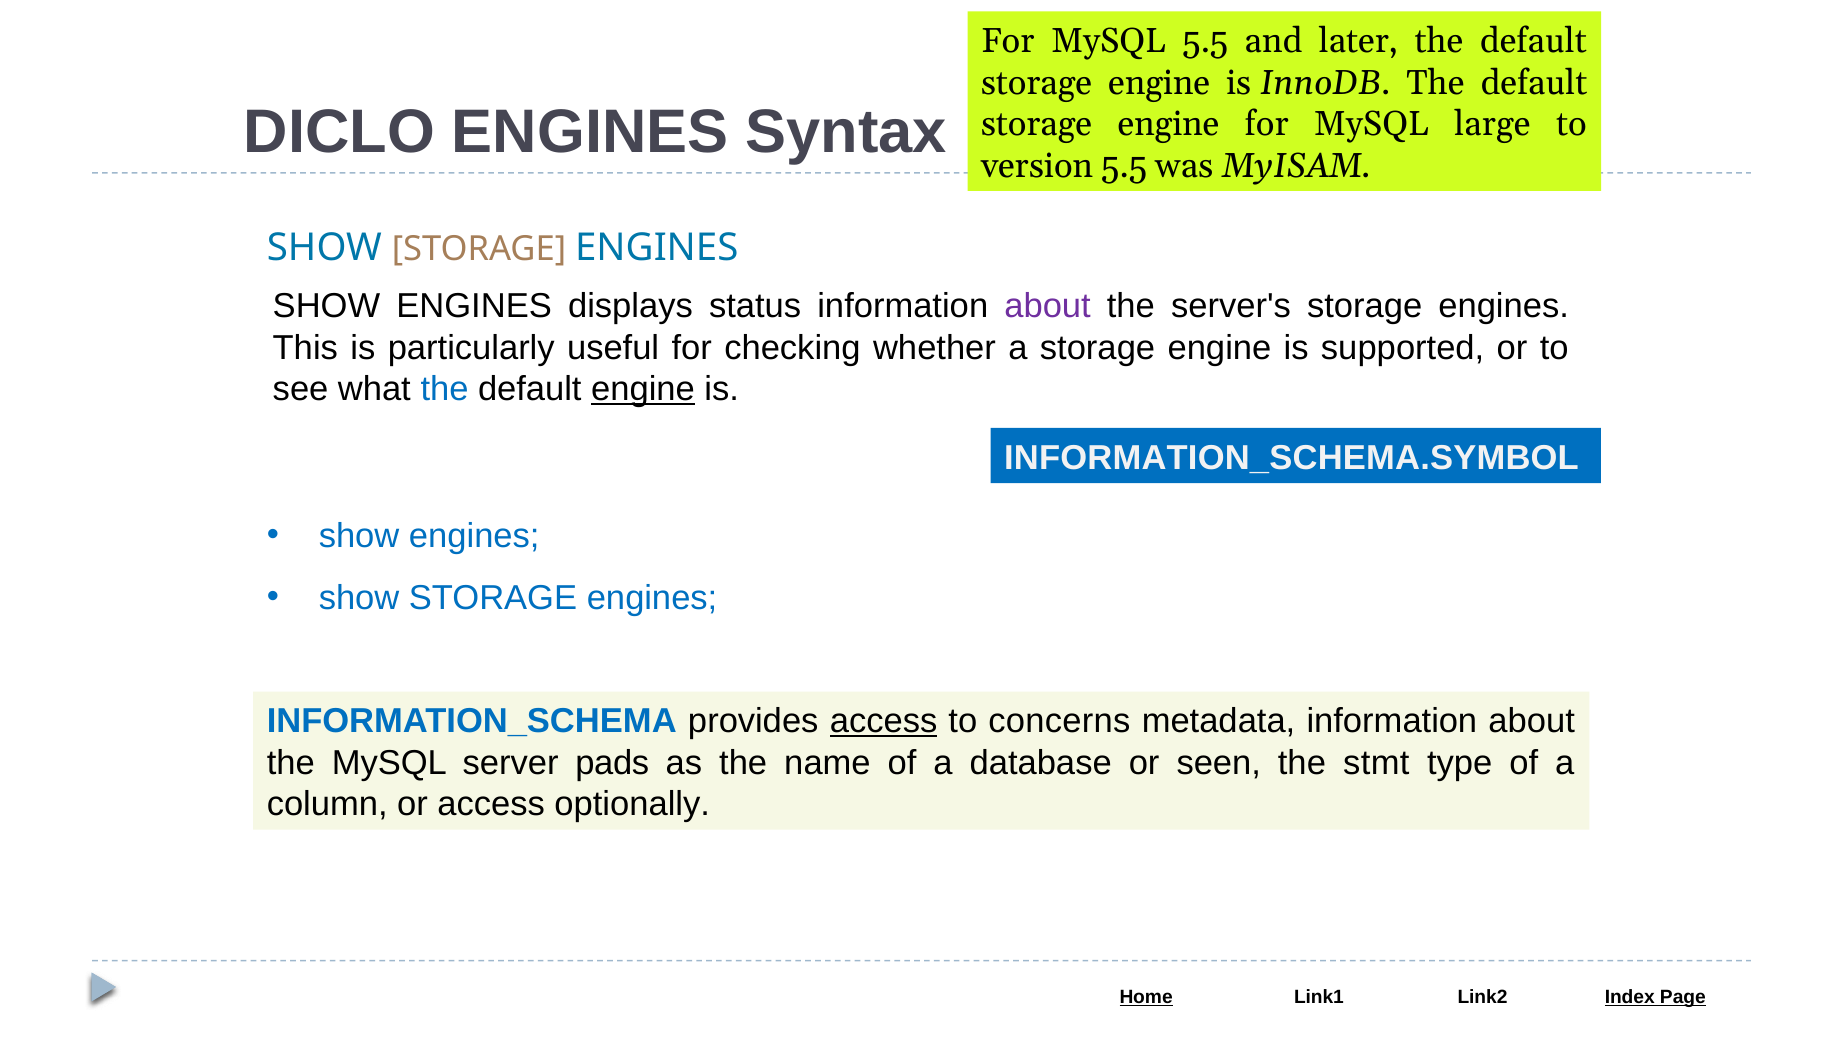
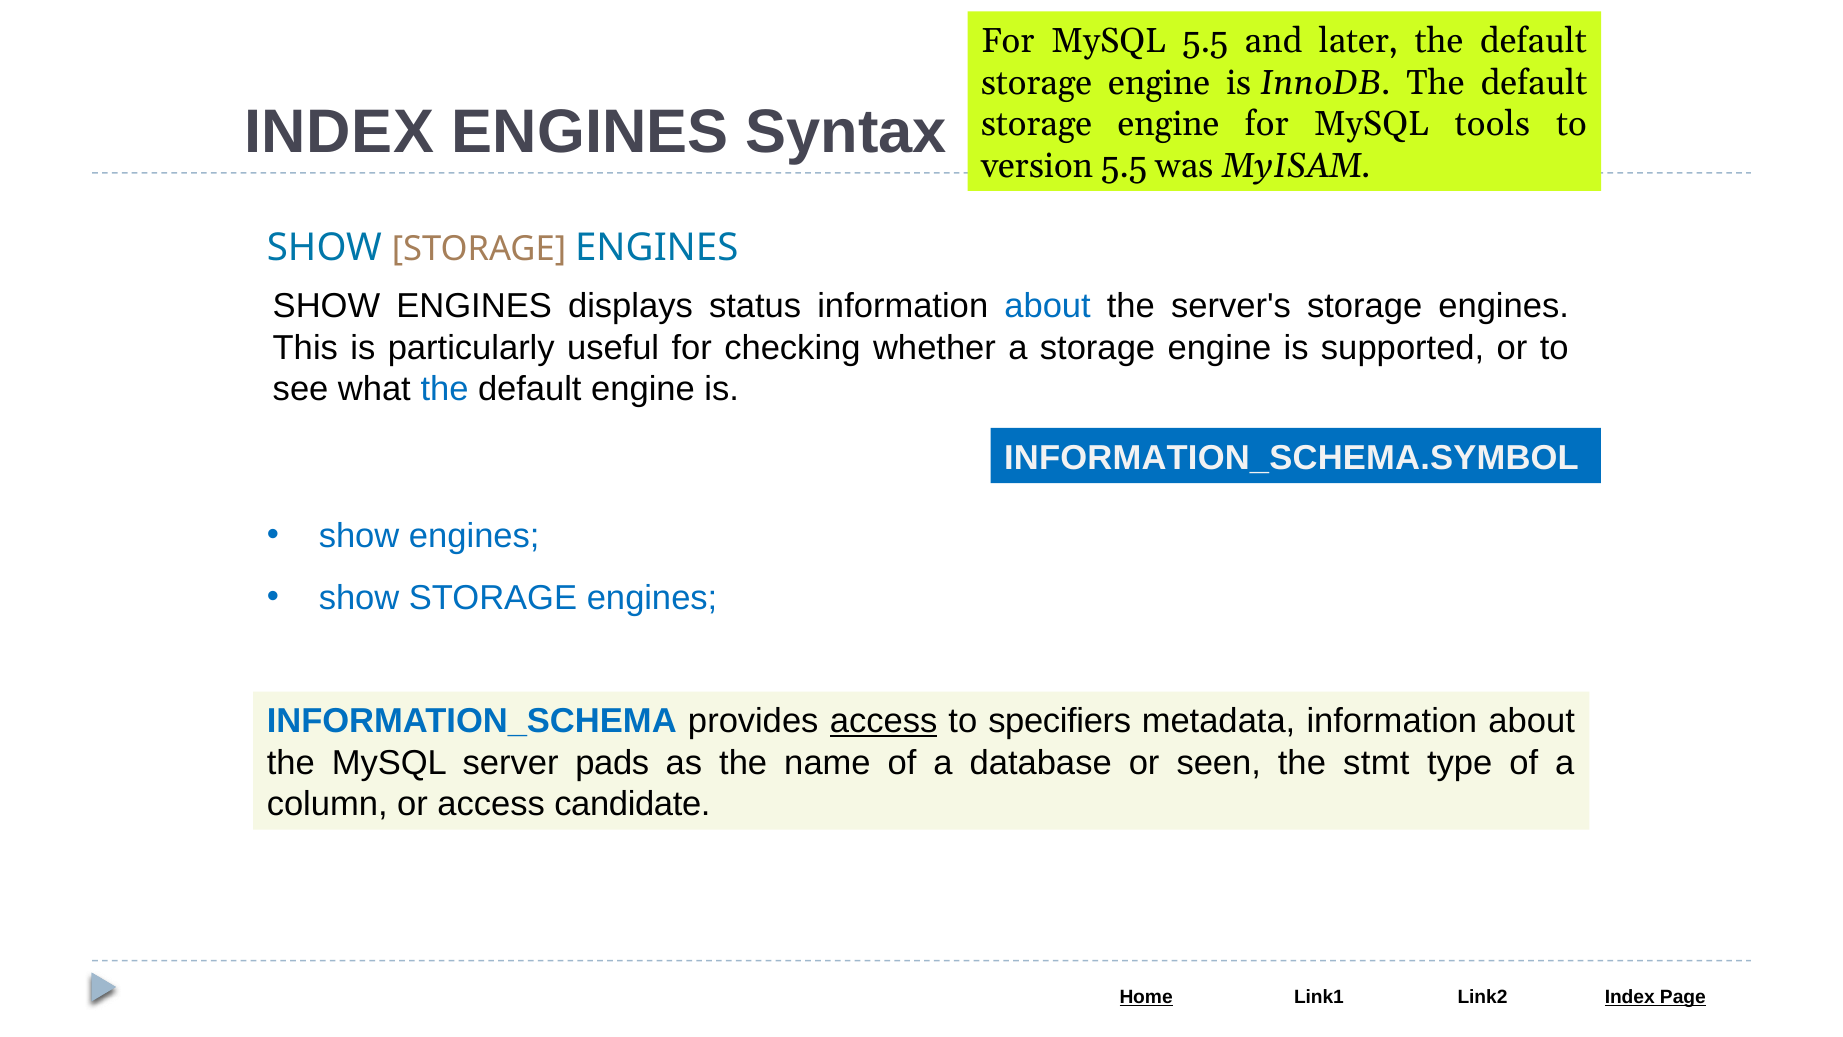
DICLO at (339, 132): DICLO -> INDEX
large: large -> tools
about at (1048, 306) colour: purple -> blue
engine at (643, 389) underline: present -> none
concerns: concerns -> specifiers
optionally: optionally -> candidate
